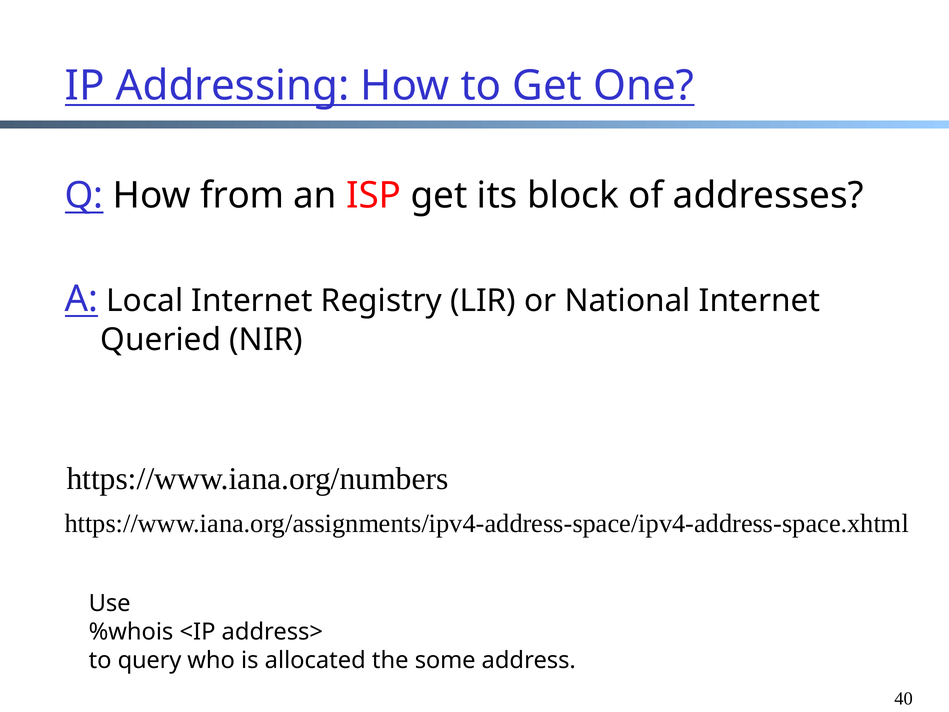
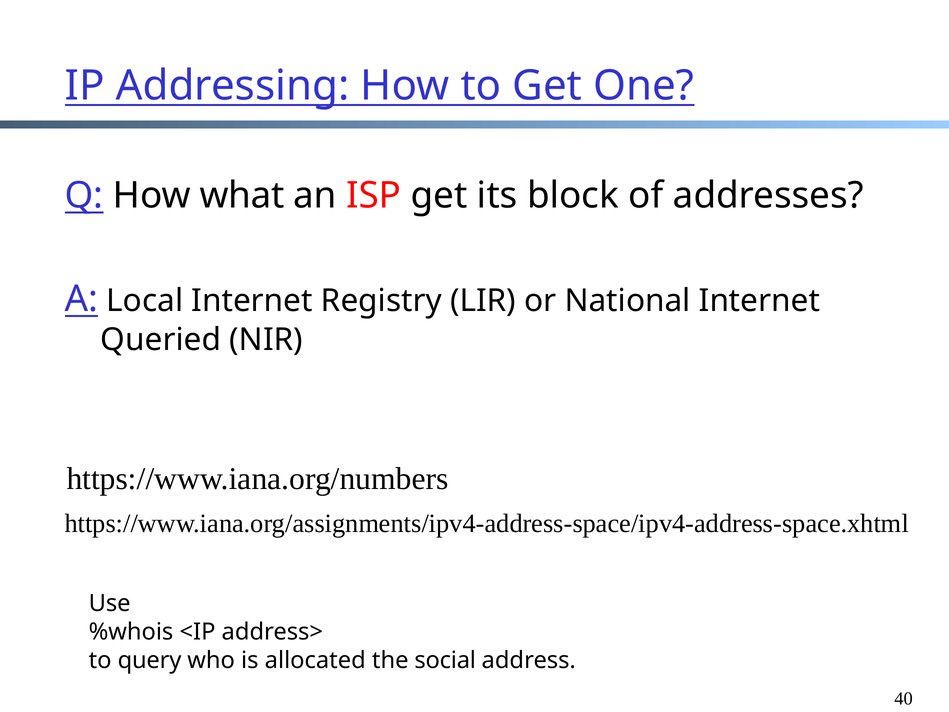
from: from -> what
some: some -> social
